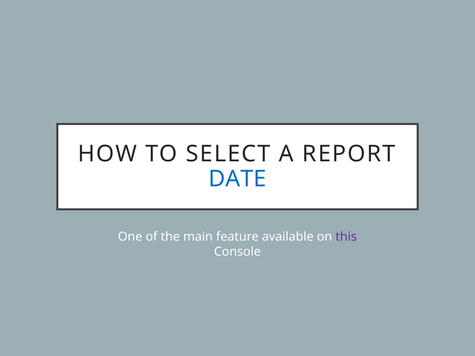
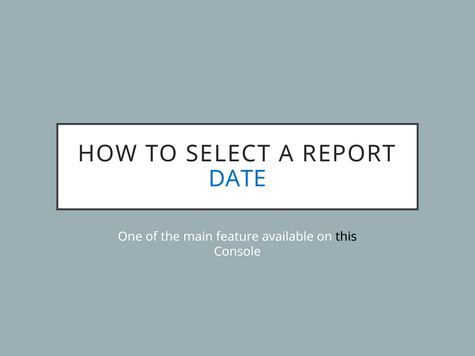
this colour: purple -> black
